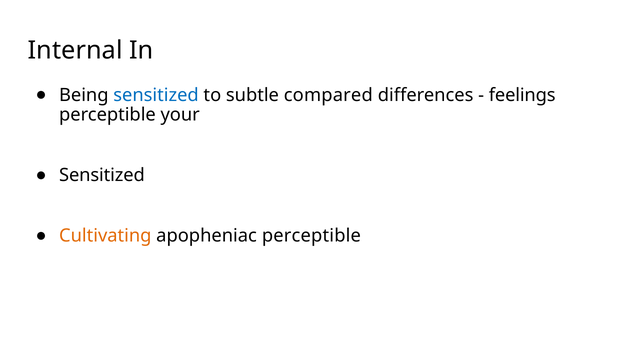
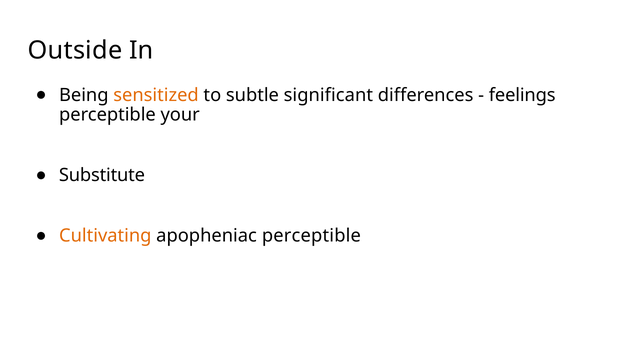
Internal: Internal -> Outside
sensitized at (156, 95) colour: blue -> orange
compared: compared -> significant
Sensitized at (102, 175): Sensitized -> Substitute
